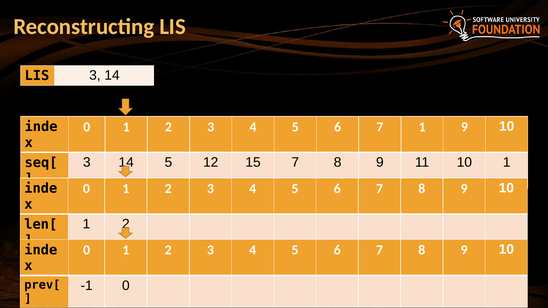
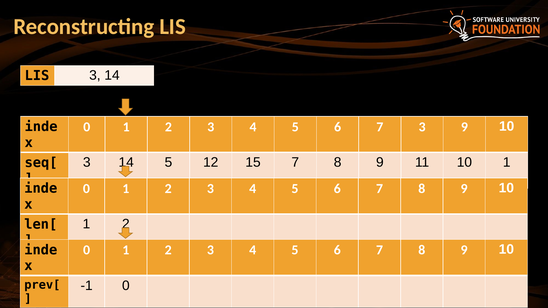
7 1: 1 -> 3
